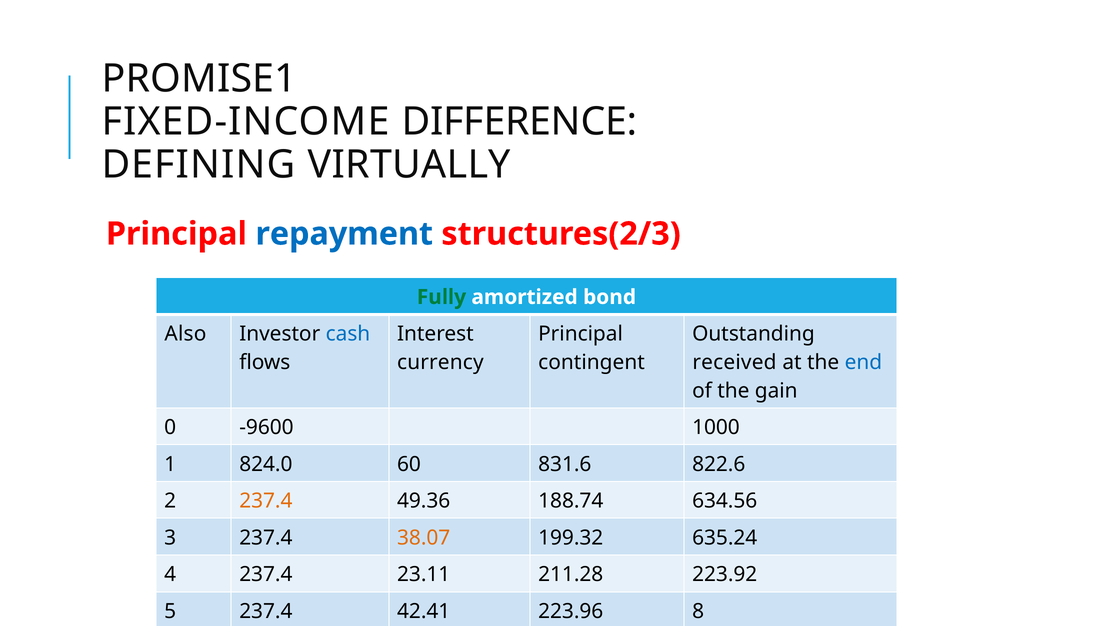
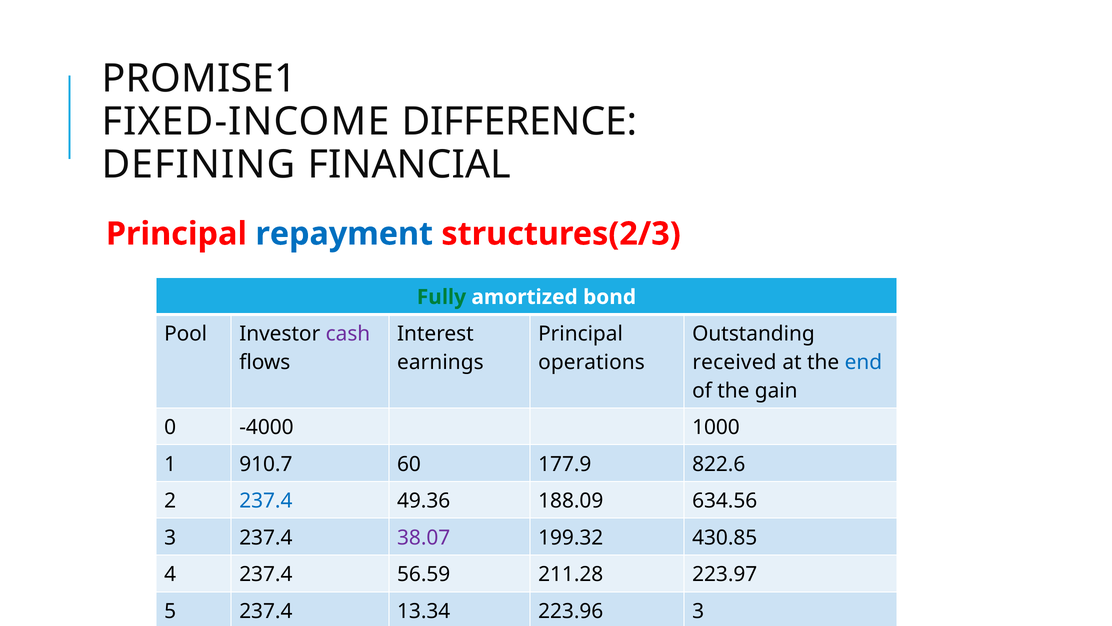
VIRTUALLY: VIRTUALLY -> FINANCIAL
Also: Also -> Pool
cash colour: blue -> purple
currency: currency -> earnings
contingent: contingent -> operations
-9600: -9600 -> -4000
824.0: 824.0 -> 910.7
831.6: 831.6 -> 177.9
237.4 at (266, 501) colour: orange -> blue
188.74: 188.74 -> 188.09
38.07 colour: orange -> purple
635.24: 635.24 -> 430.85
23.11: 23.11 -> 56.59
223.92: 223.92 -> 223.97
42.41: 42.41 -> 13.34
223.96 8: 8 -> 3
